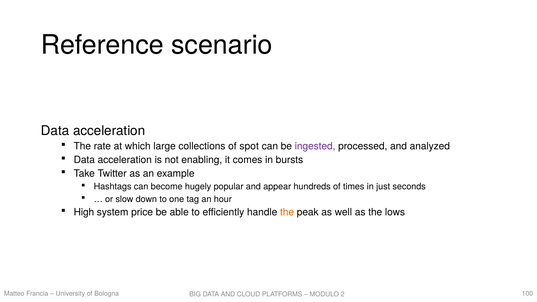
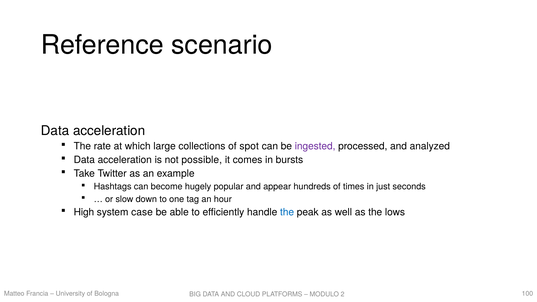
enabling: enabling -> possible
price: price -> case
the at (287, 212) colour: orange -> blue
